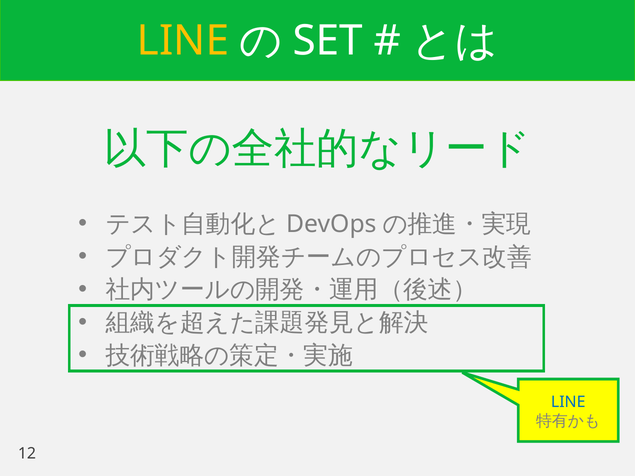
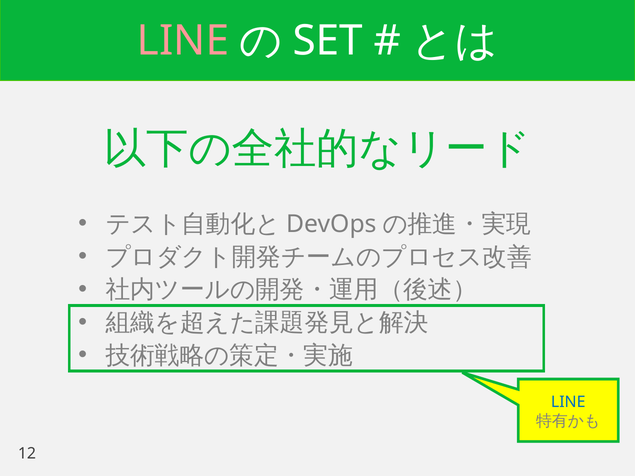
LINE at (183, 41) colour: yellow -> pink
